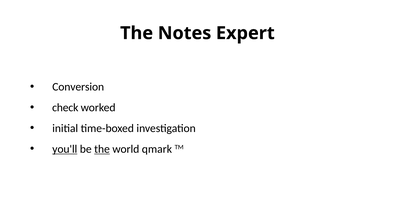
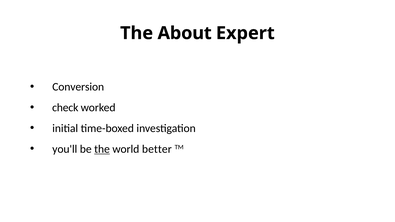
Notes: Notes -> About
you'll underline: present -> none
qmark: qmark -> better
